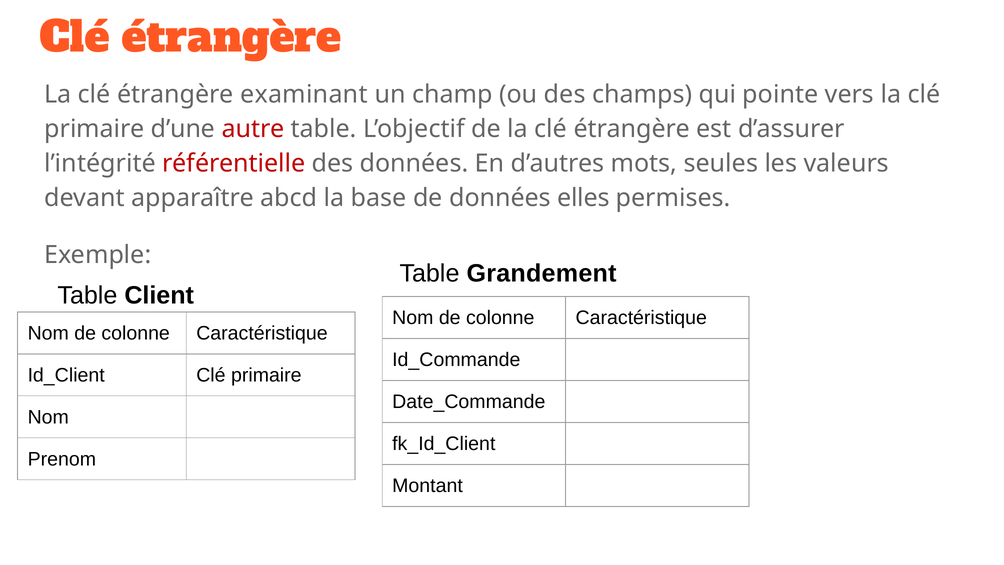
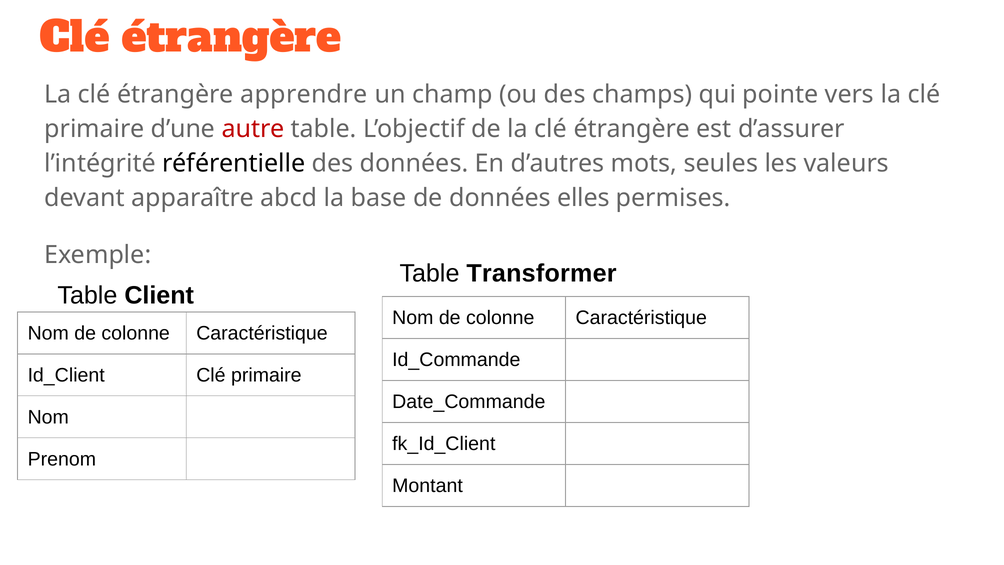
examinant: examinant -> apprendre
référentielle colour: red -> black
Grandement: Grandement -> Transformer
